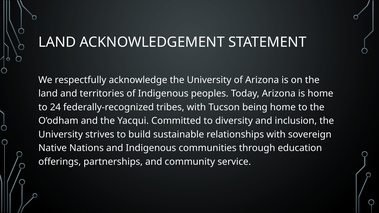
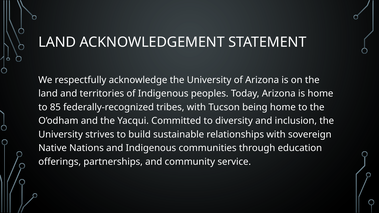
24: 24 -> 85
